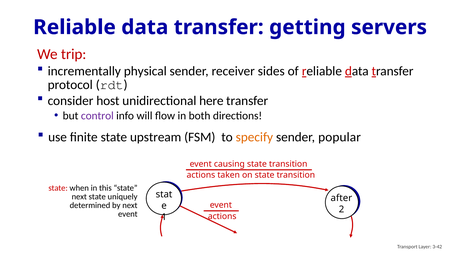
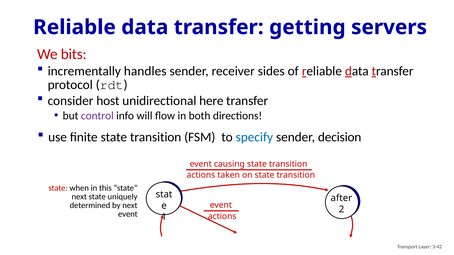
trip: trip -> bits
physical: physical -> handles
finite state upstream: upstream -> transition
specify colour: orange -> blue
popular: popular -> decision
